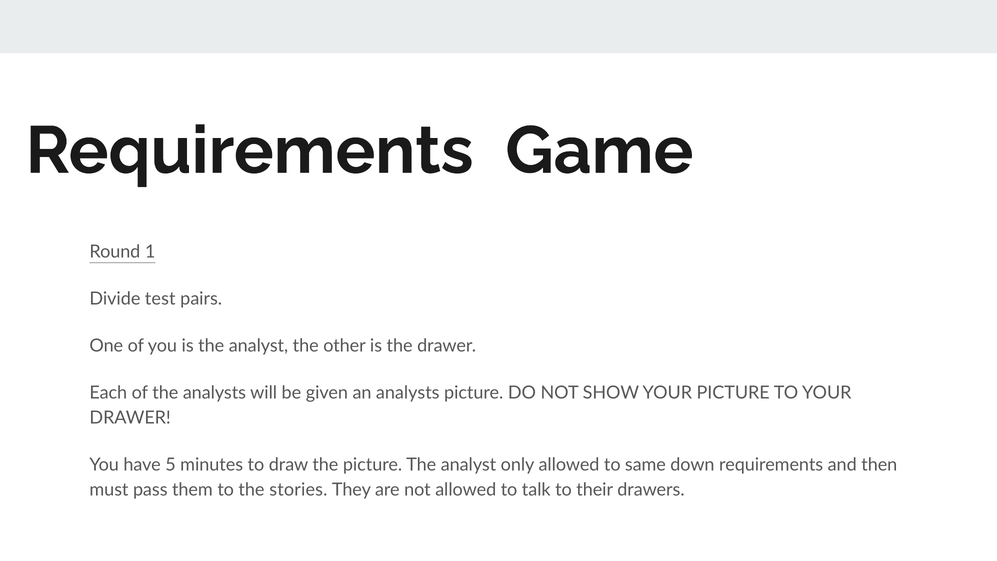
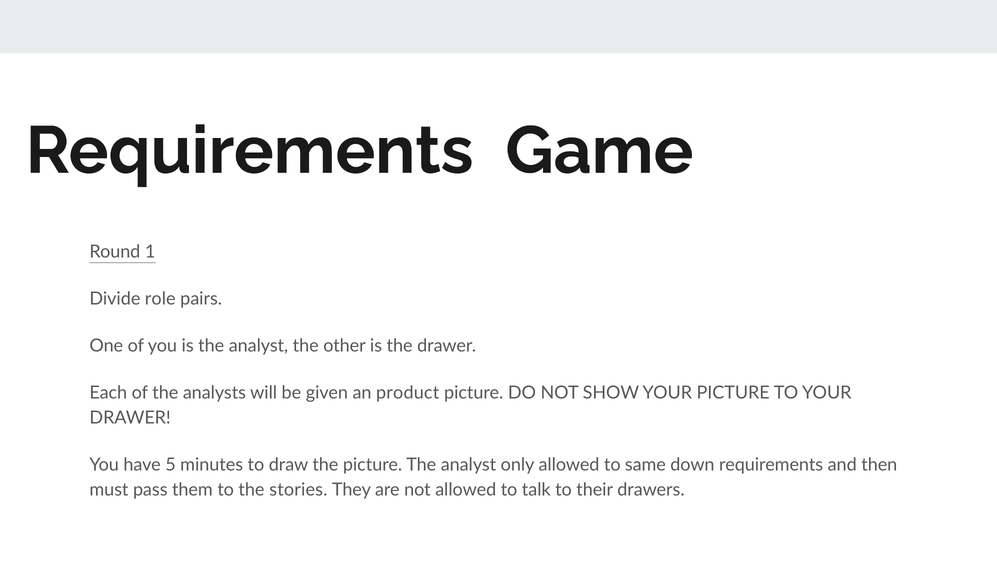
test: test -> role
an analysts: analysts -> product
